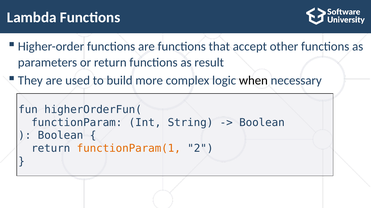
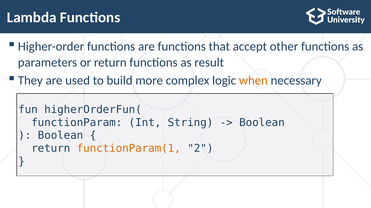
when colour: black -> orange
